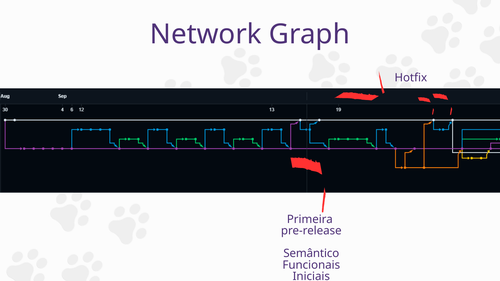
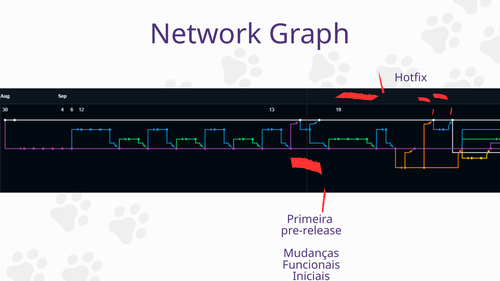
Semântico: Semântico -> Mudanças
